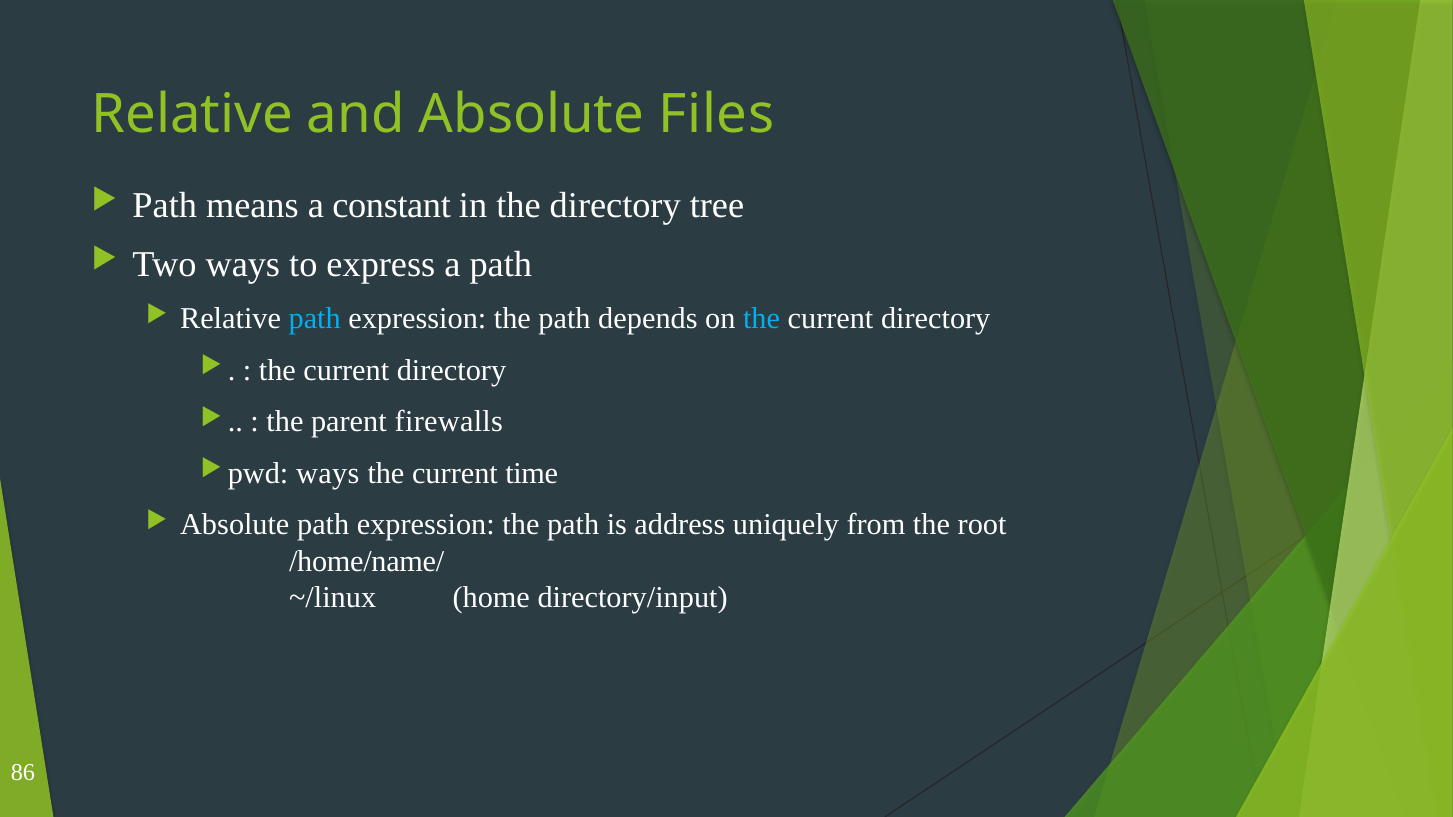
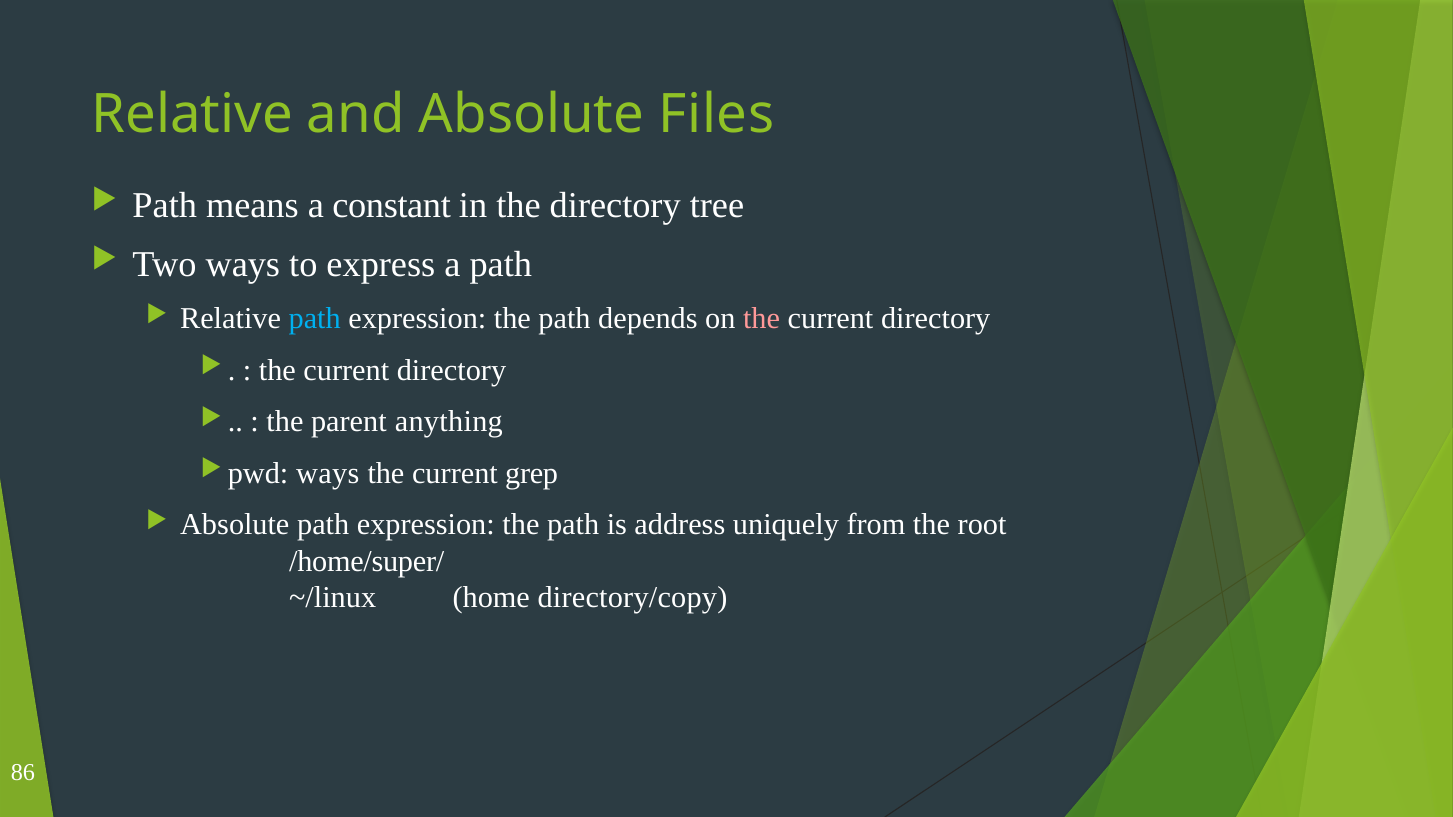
the at (762, 319) colour: light blue -> pink
firewalls: firewalls -> anything
time: time -> grep
/home/name/: /home/name/ -> /home/super/
directory/input: directory/input -> directory/copy
